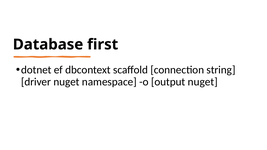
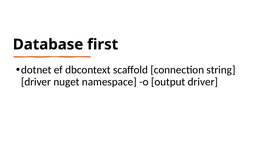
output nuget: nuget -> driver
